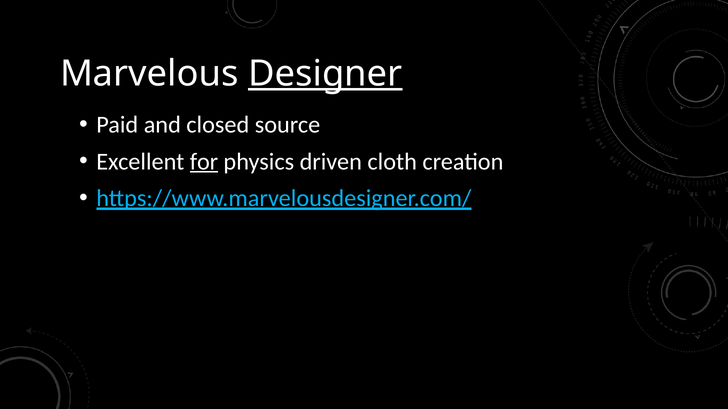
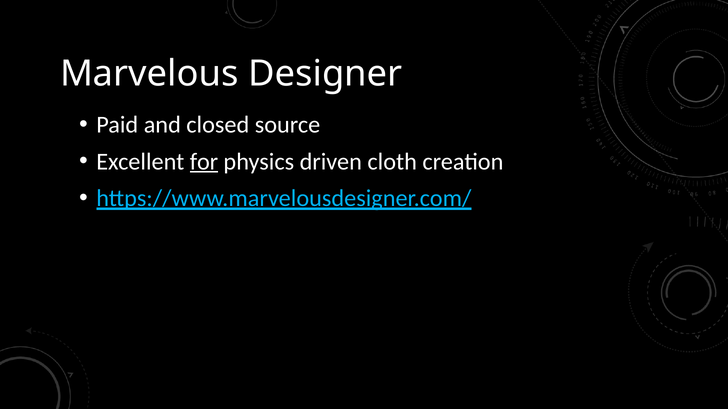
Designer underline: present -> none
